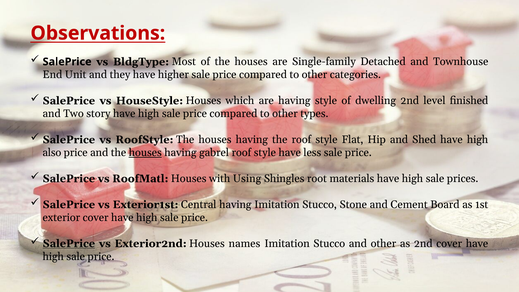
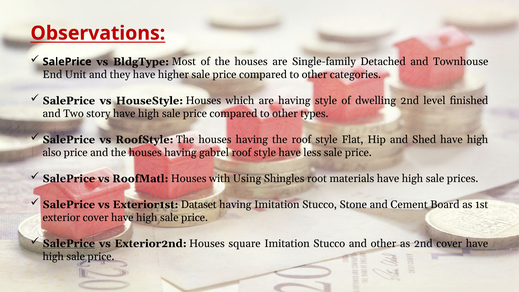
houses at (145, 153) underline: present -> none
Central: Central -> Dataset
names: names -> square
